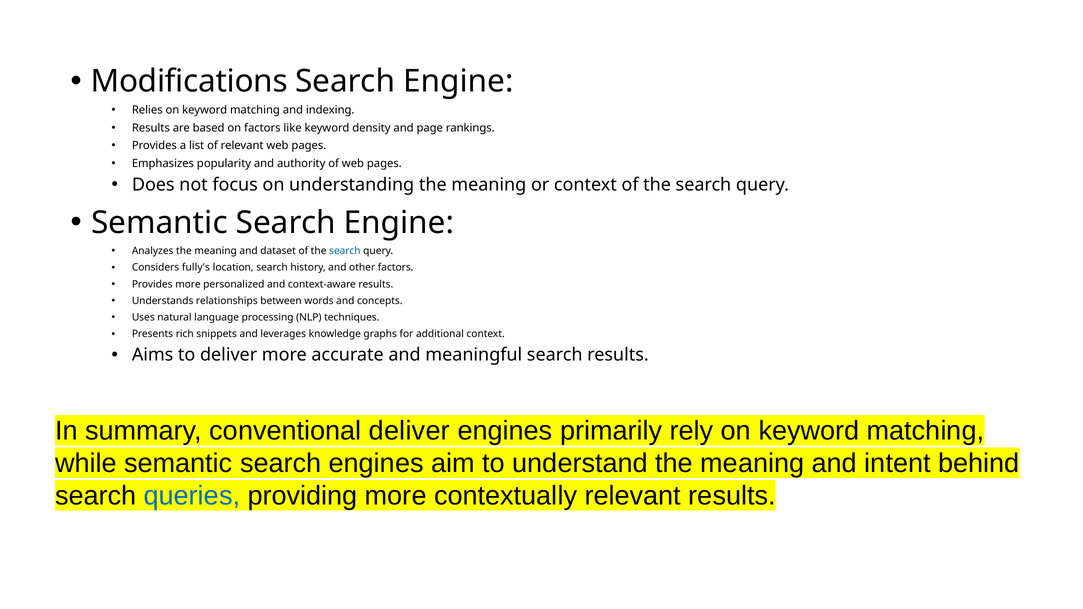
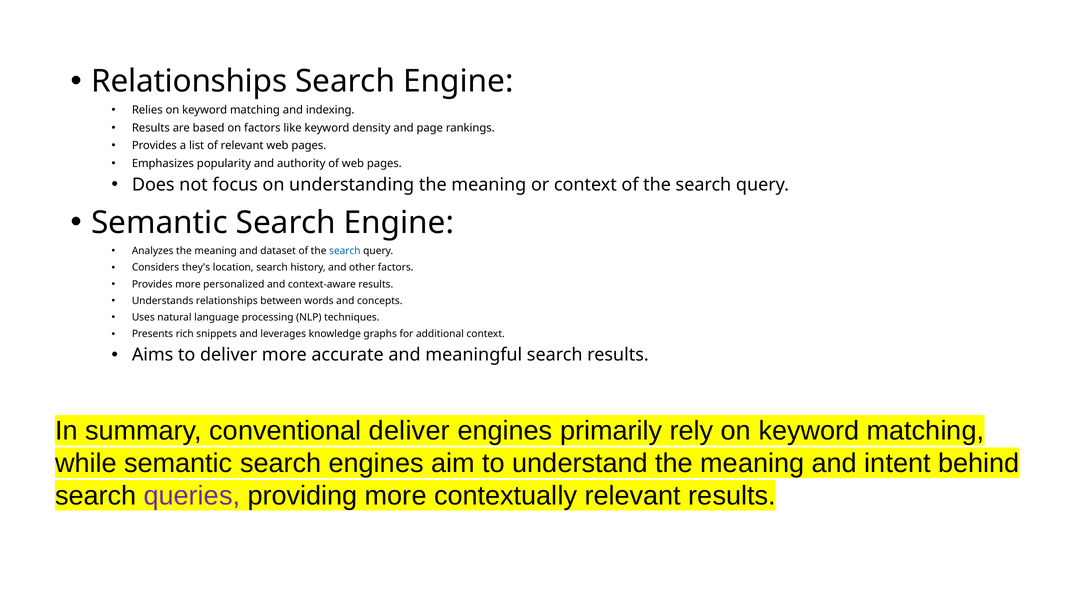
Modifications at (189, 81): Modifications -> Relationships
fully's: fully's -> they's
queries colour: blue -> purple
